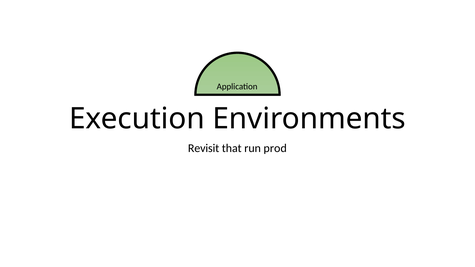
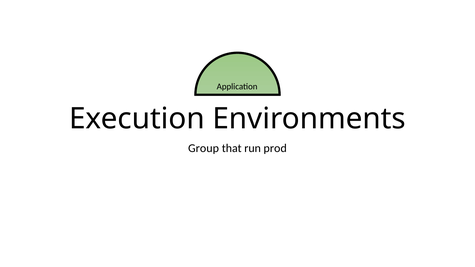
Revisit: Revisit -> Group
